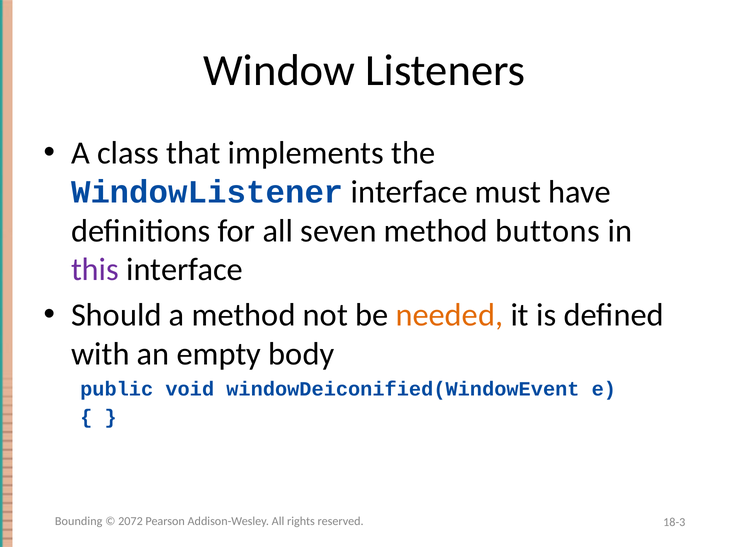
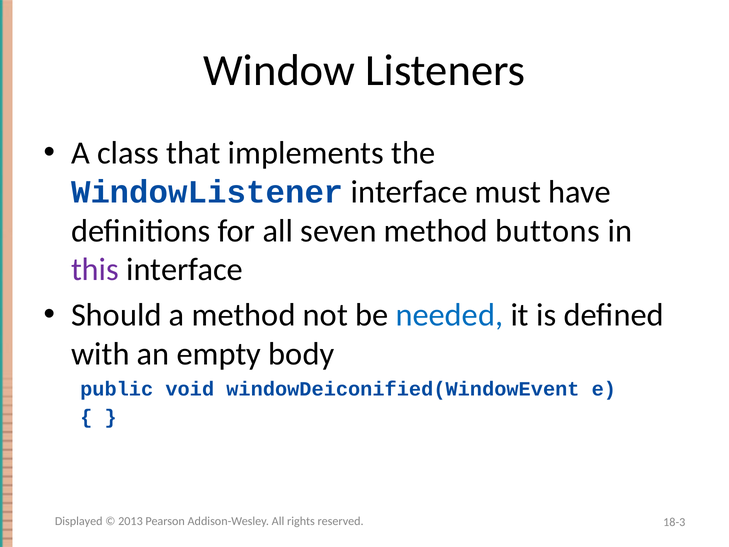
needed colour: orange -> blue
Bounding: Bounding -> Displayed
2072: 2072 -> 2013
